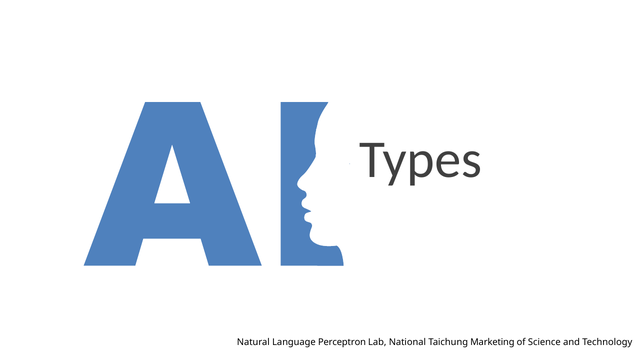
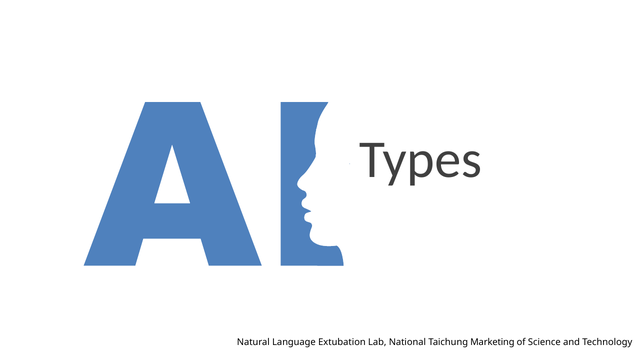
Perceptron: Perceptron -> Extubation
